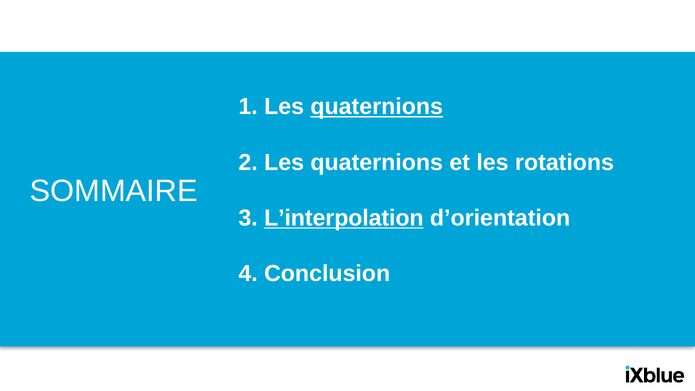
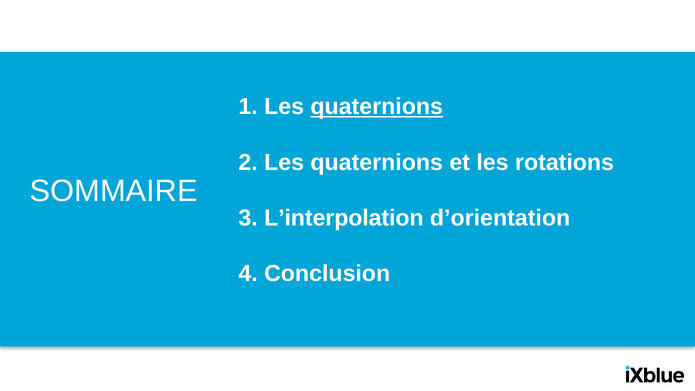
L’interpolation underline: present -> none
